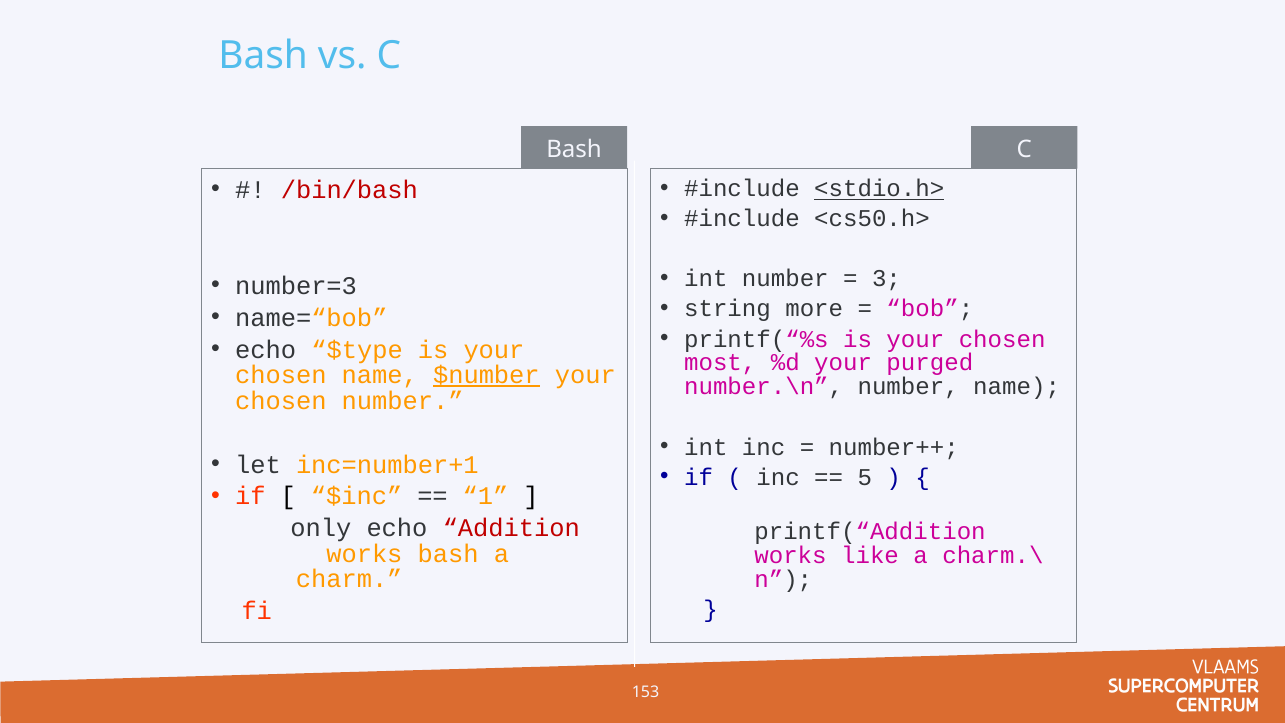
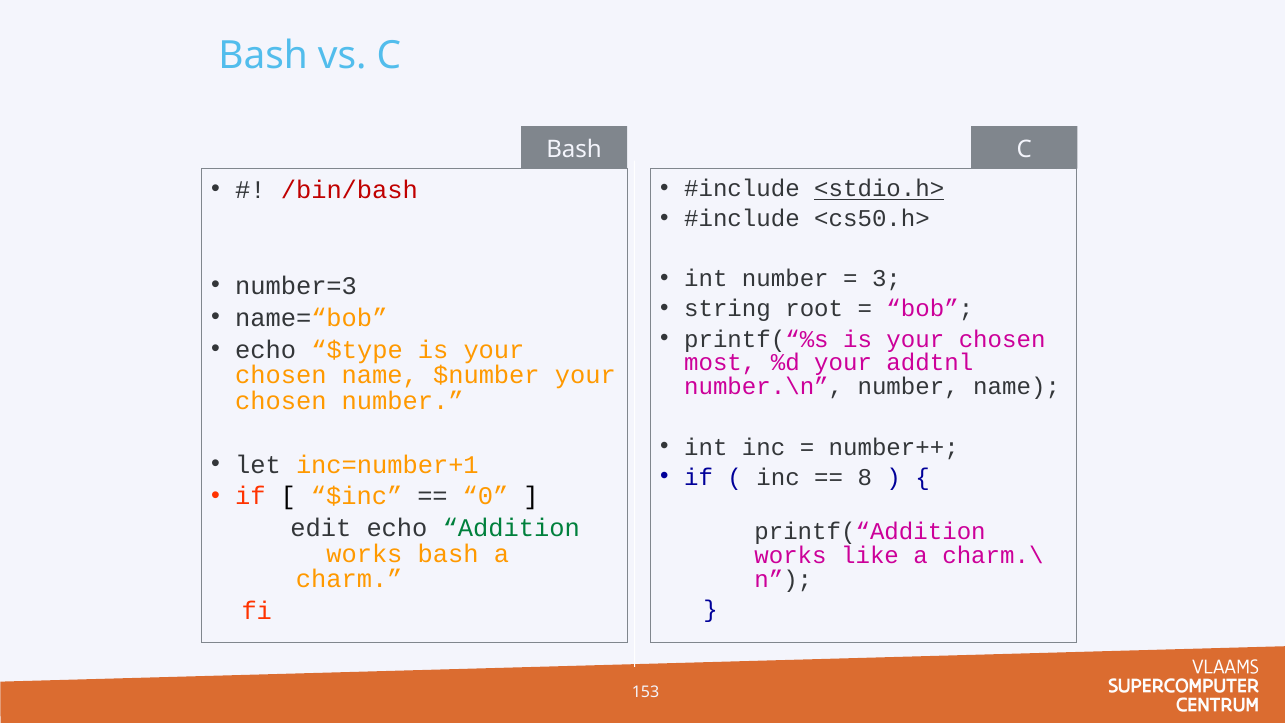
more: more -> root
purged: purged -> addtnl
$number underline: present -> none
5: 5 -> 8
1: 1 -> 0
only: only -> edit
Addition colour: red -> green
